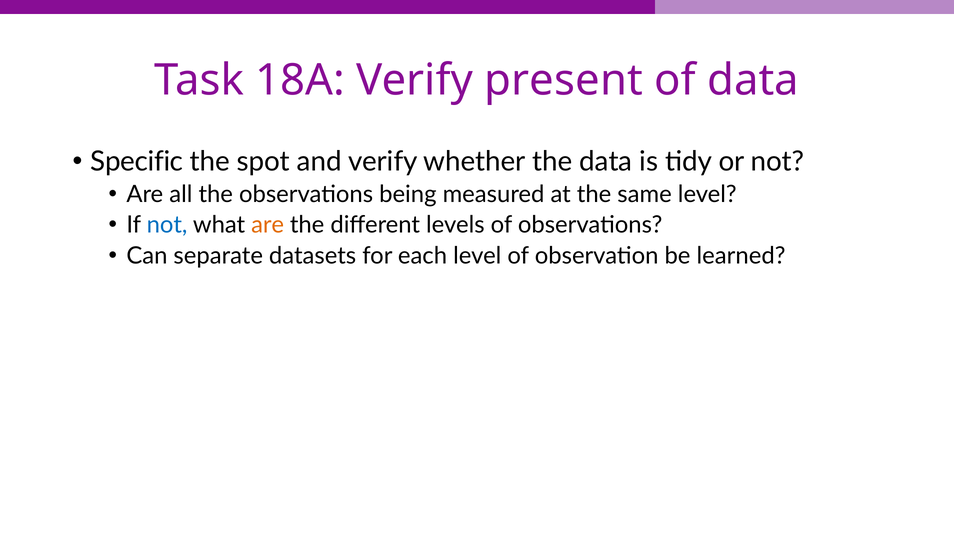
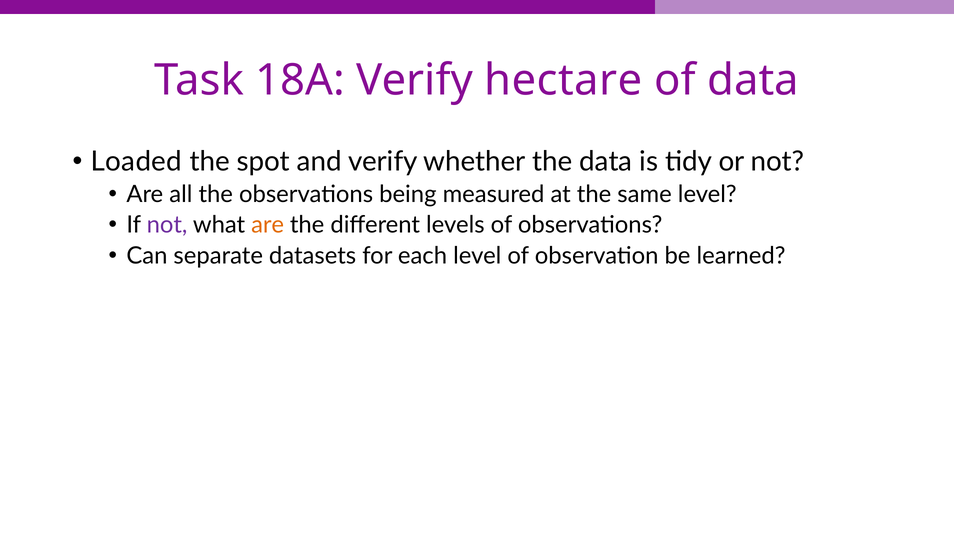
present: present -> hectare
Specific: Specific -> Loaded
not at (167, 225) colour: blue -> purple
